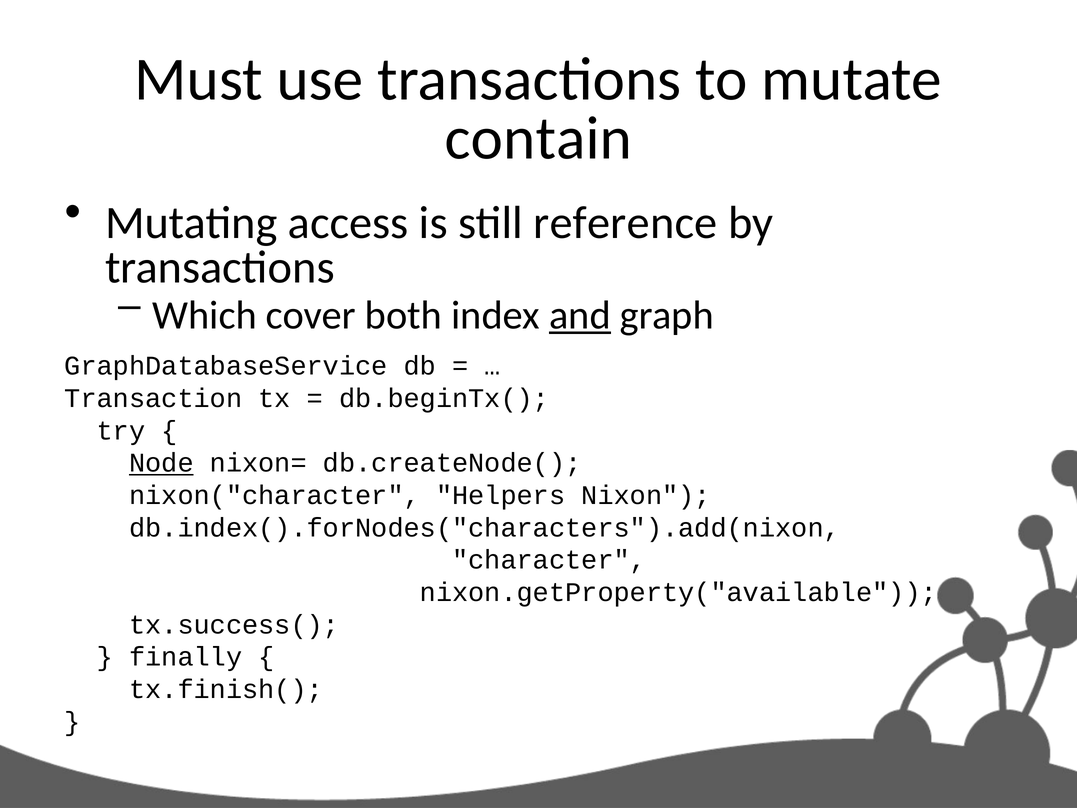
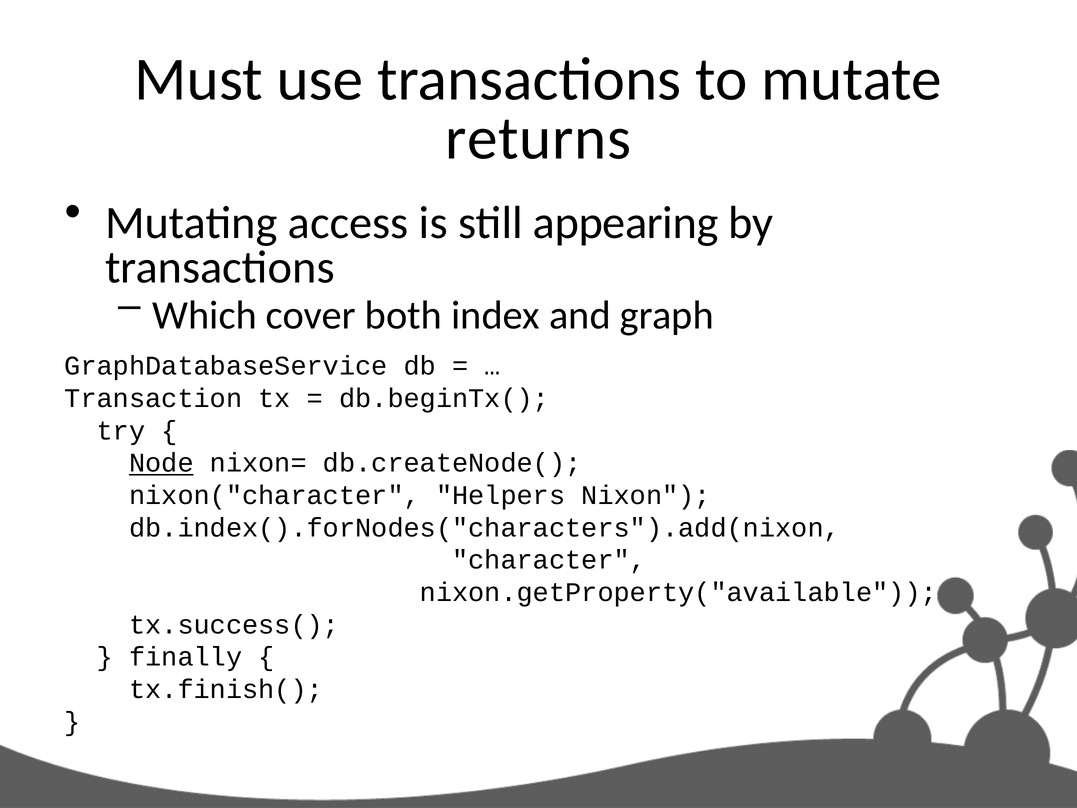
contain: contain -> returns
reference: reference -> appearing
and underline: present -> none
